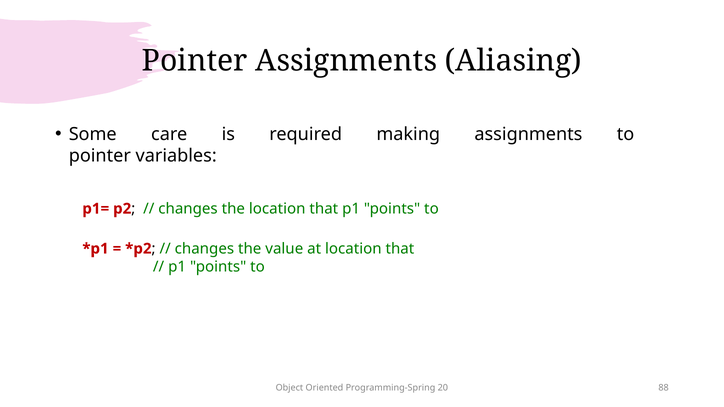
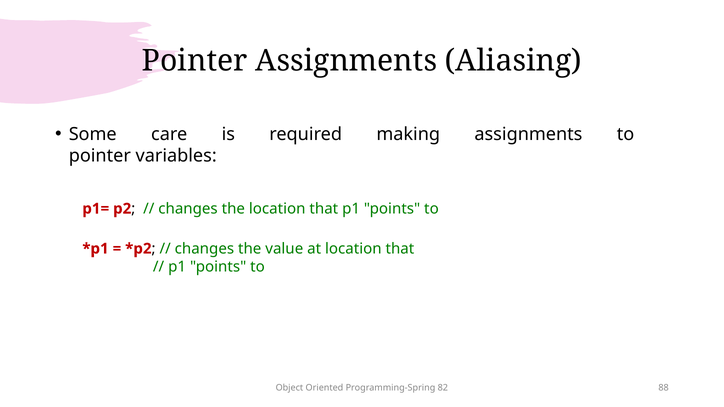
20: 20 -> 82
